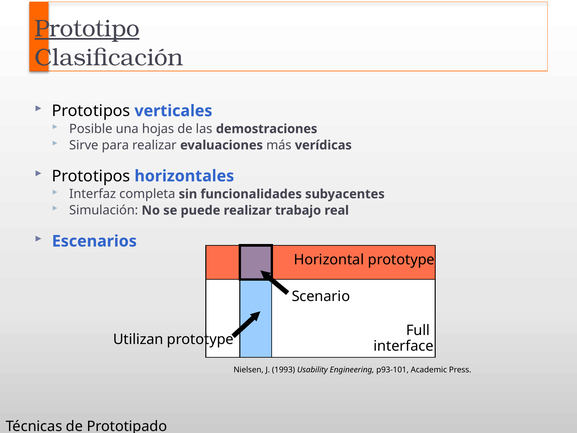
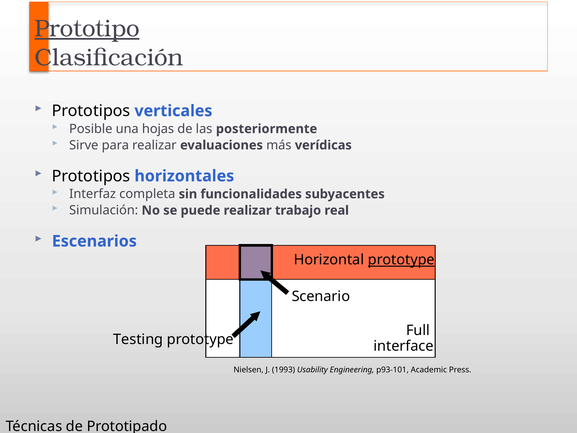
demostraciones: demostraciones -> posteriormente
prototype at (401, 260) underline: none -> present
Utilizan: Utilizan -> Testing
